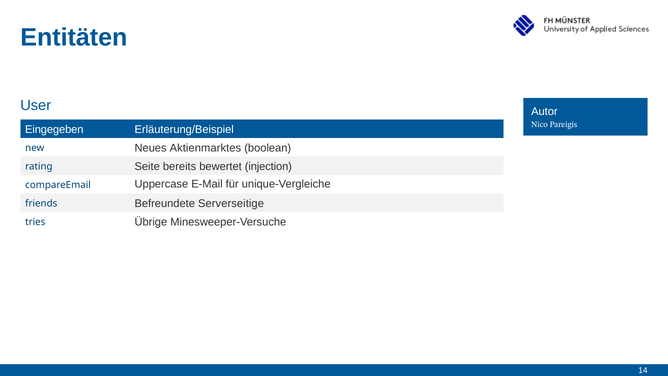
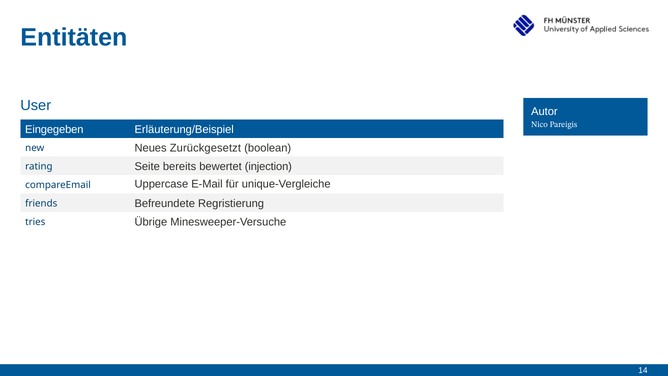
Aktienmarktes: Aktienmarktes -> Zurückgesetzt
Serverseitige: Serverseitige -> Regristierung
